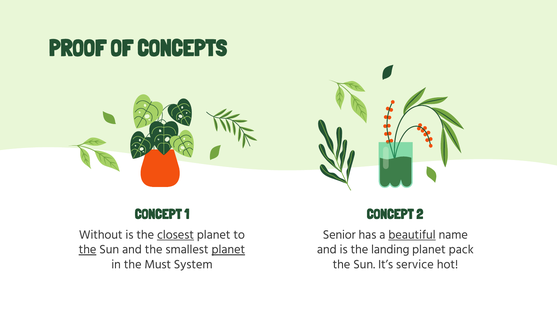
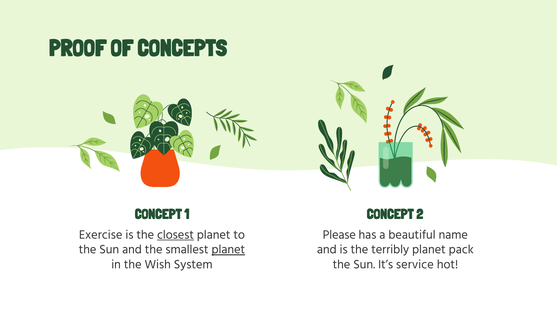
Without: Without -> Exercise
Senior: Senior -> Please
beautiful underline: present -> none
the at (88, 250) underline: present -> none
landing: landing -> terribly
Must: Must -> Wish
